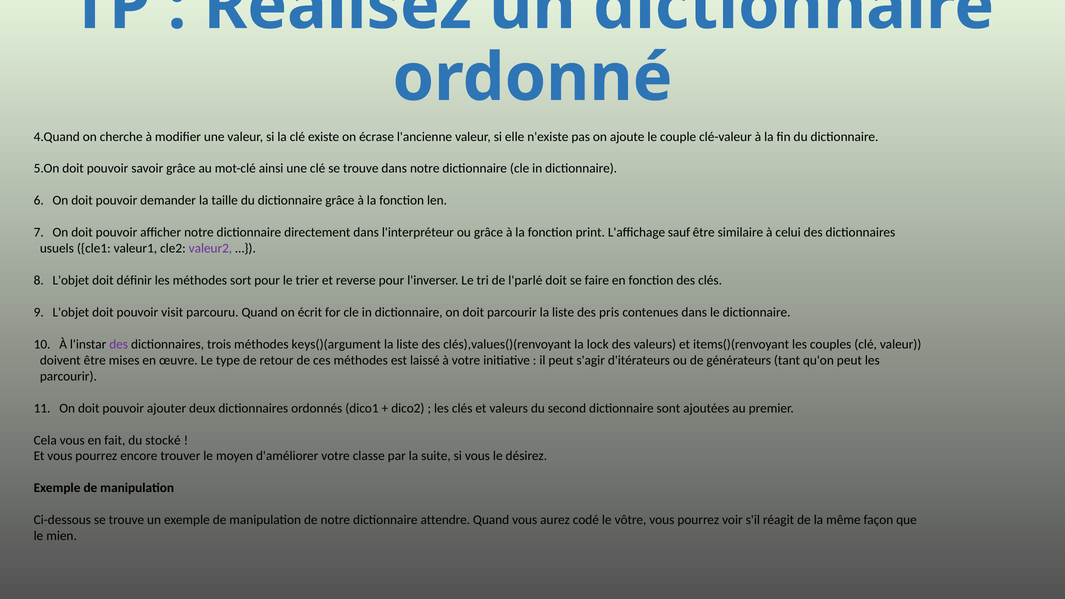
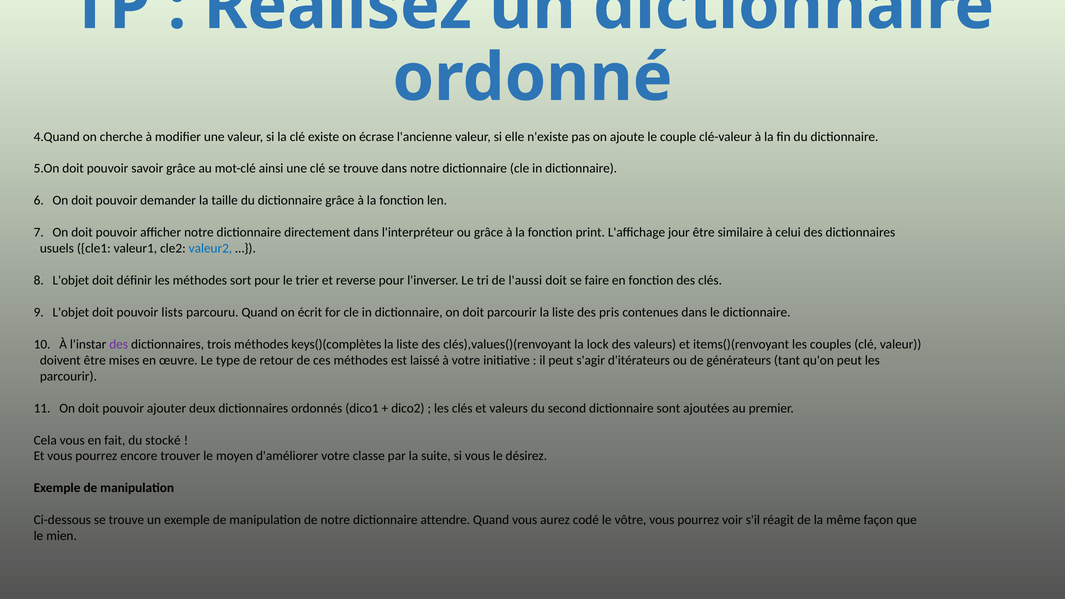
sauf: sauf -> jour
valeur2 colour: purple -> blue
l'parlé: l'parlé -> l'aussi
visit: visit -> lists
keys()(argument: keys()(argument -> keys()(complètes
